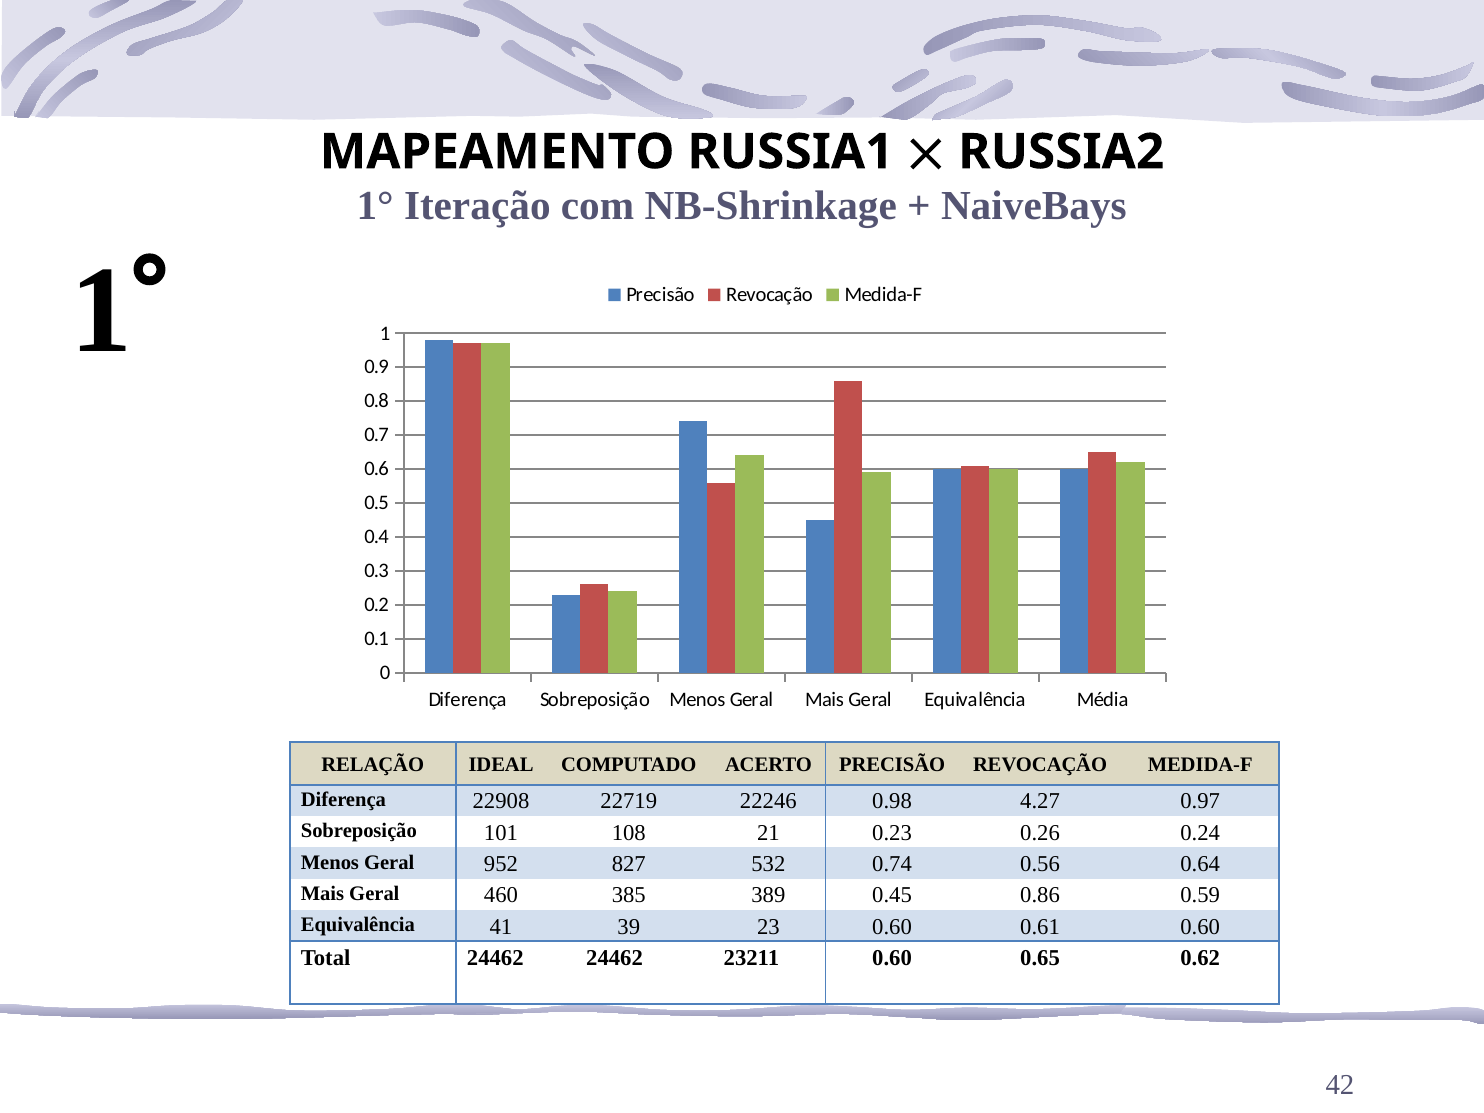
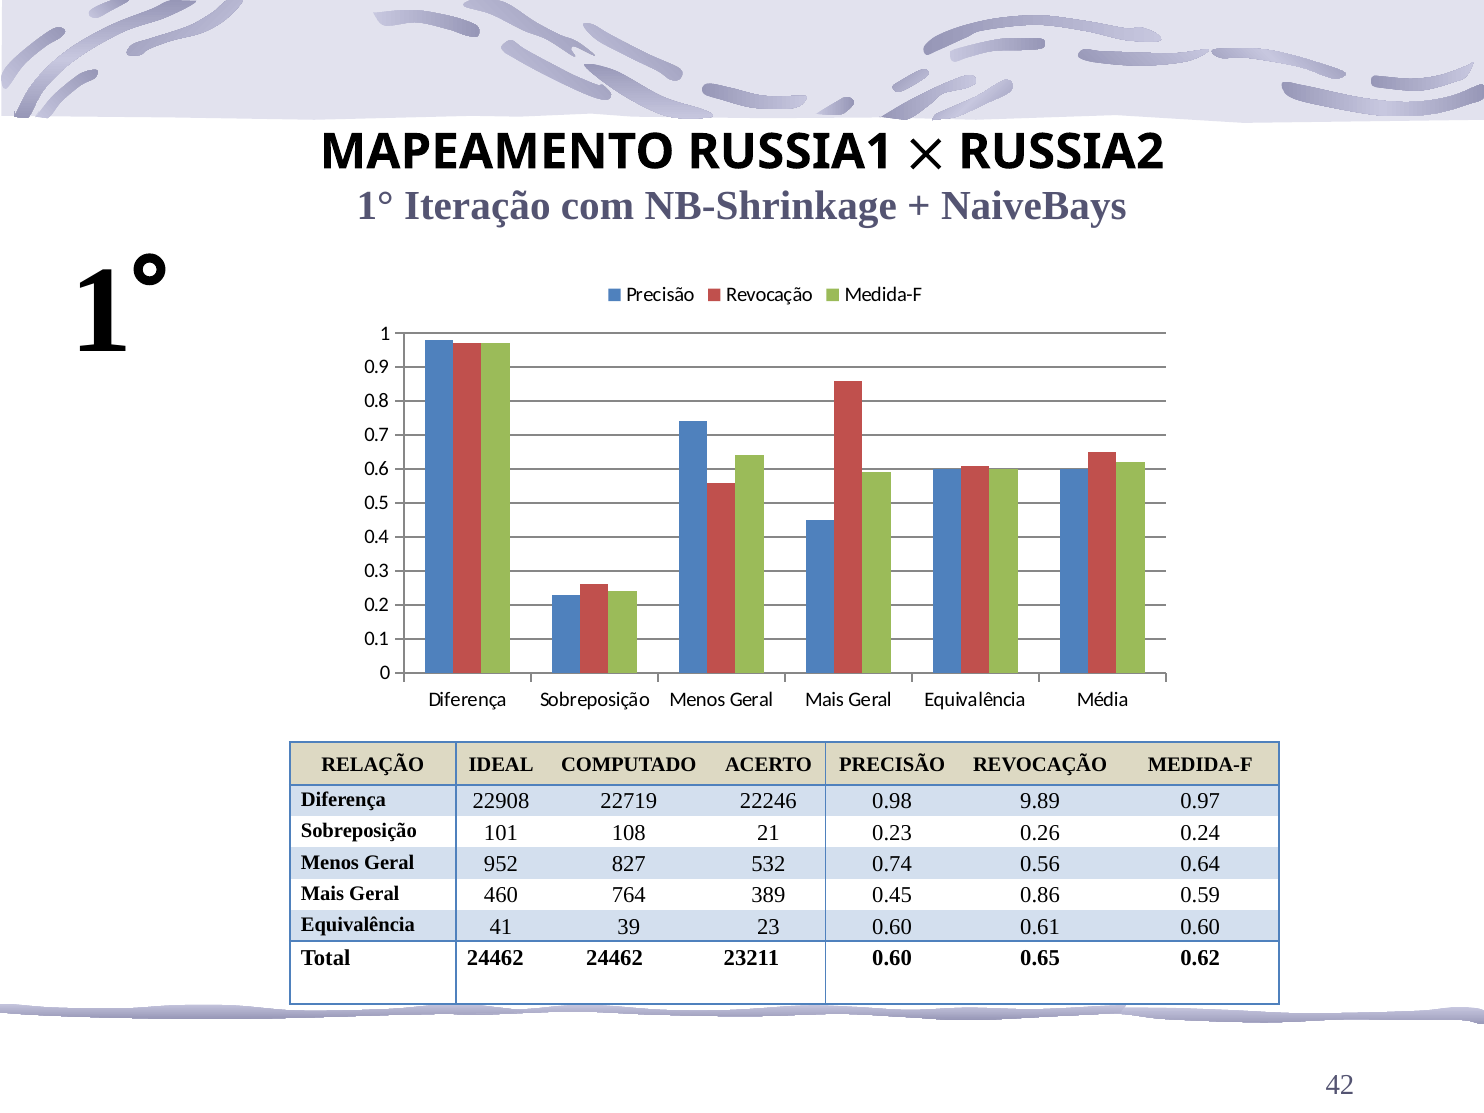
4.27: 4.27 -> 9.89
385: 385 -> 764
